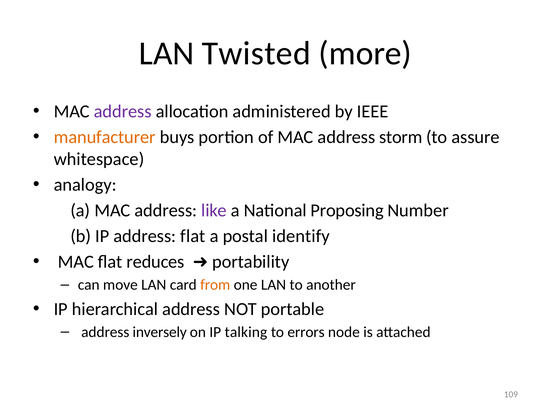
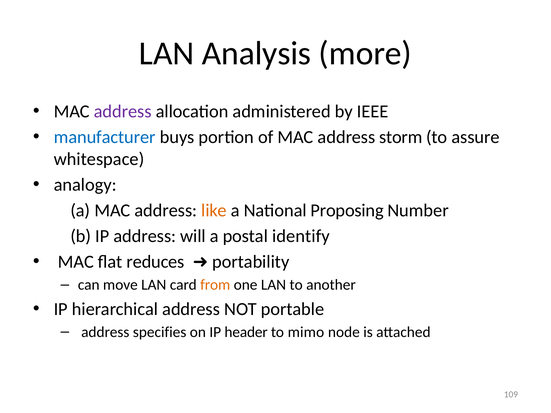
Twisted: Twisted -> Analysis
manufacturer colour: orange -> blue
like colour: purple -> orange
address flat: flat -> will
inversely: inversely -> specifies
talking: talking -> header
errors: errors -> mimo
